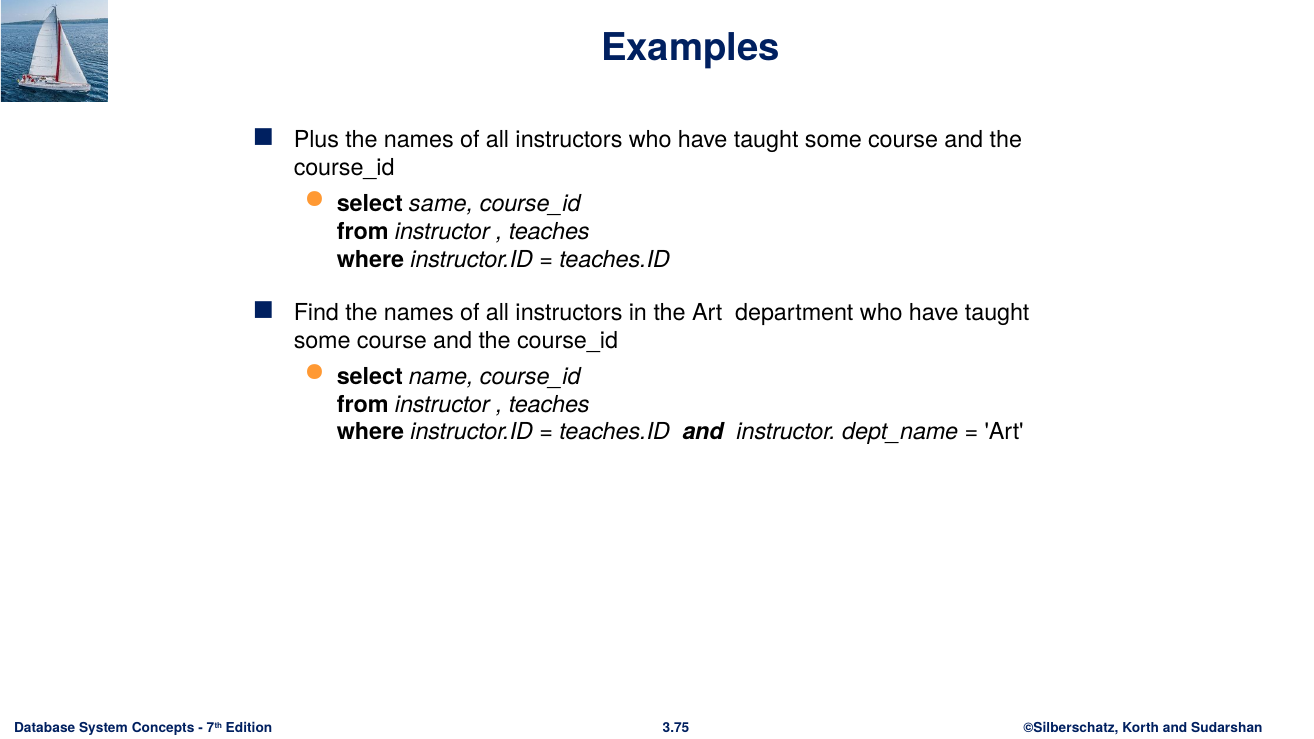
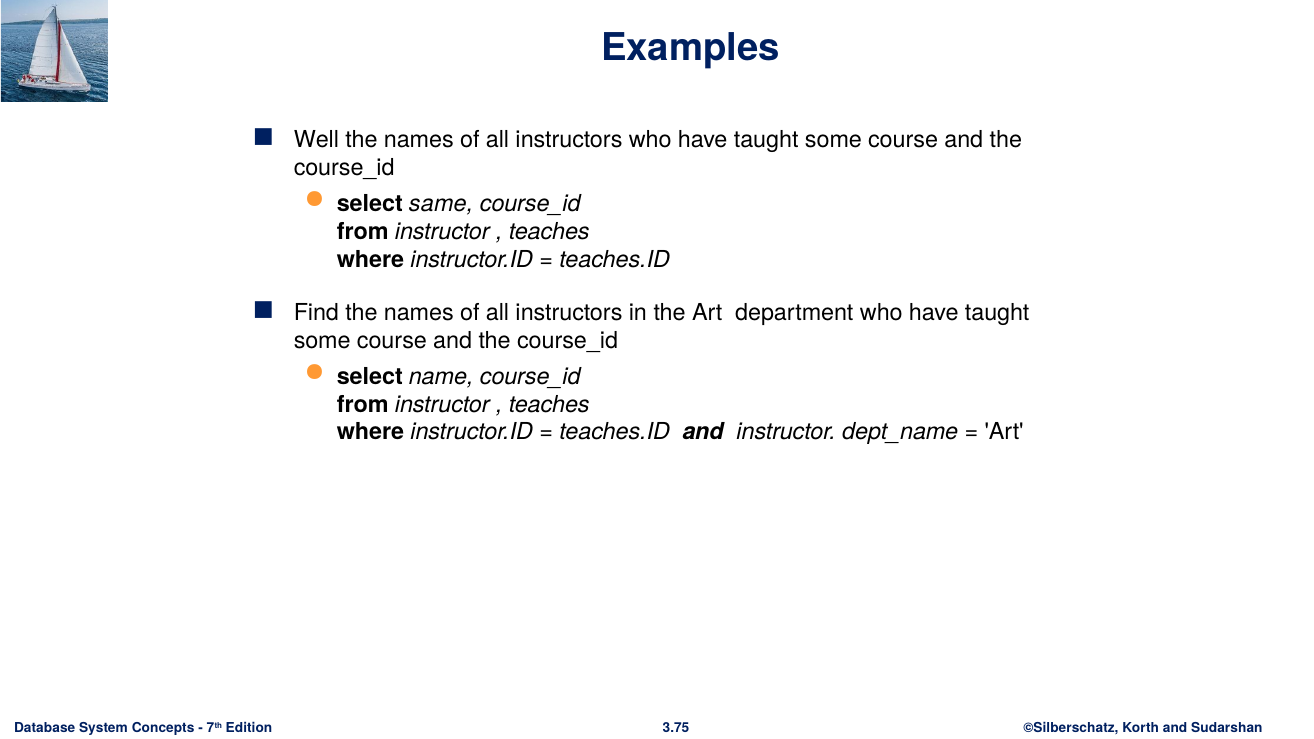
Plus: Plus -> Well
